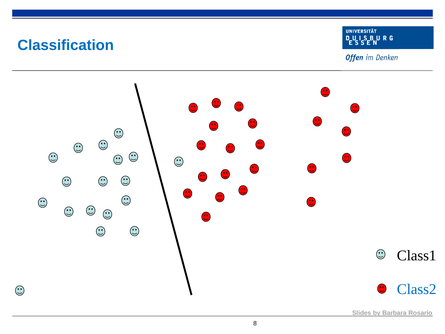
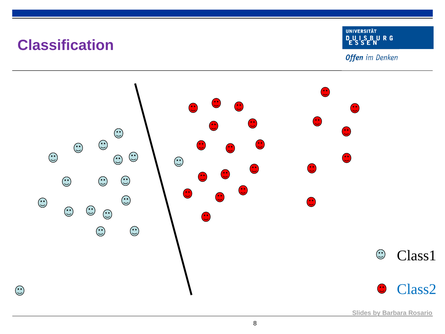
Classification colour: blue -> purple
